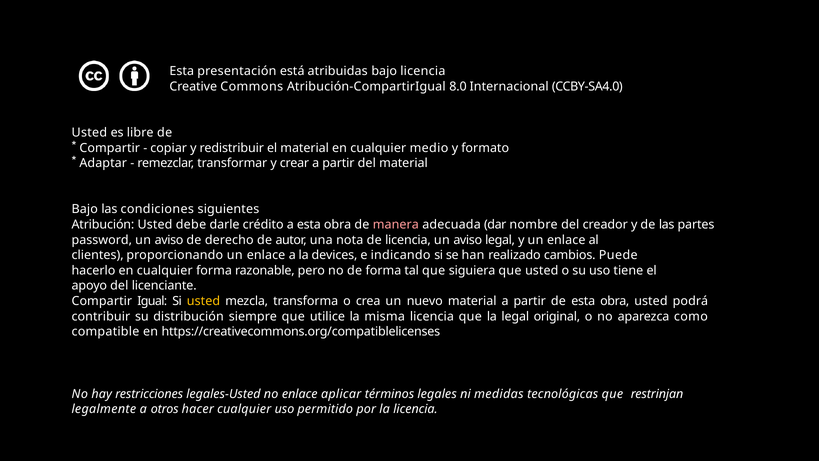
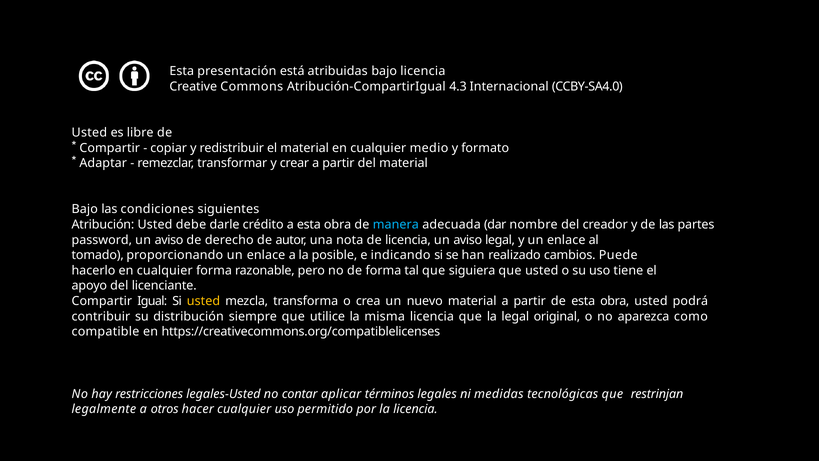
8.0: 8.0 -> 4.3
manera colour: pink -> light blue
clientes: clientes -> tomado
devices: devices -> posible
no enlace: enlace -> contar
